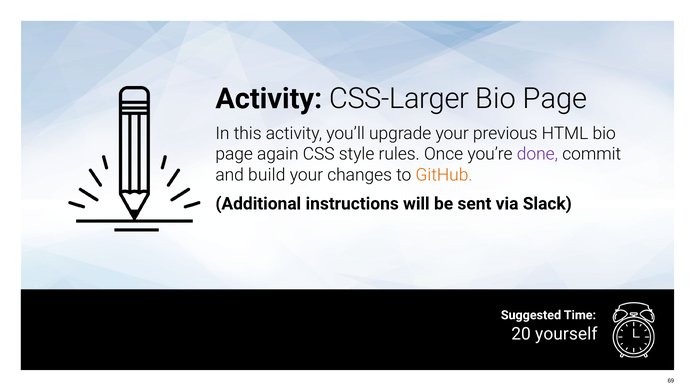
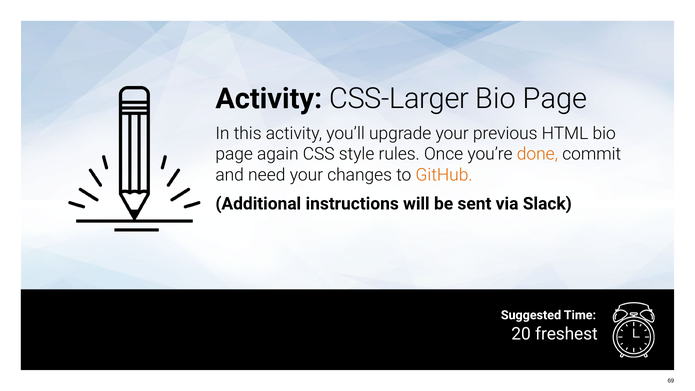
done colour: purple -> orange
build: build -> need
yourself: yourself -> freshest
